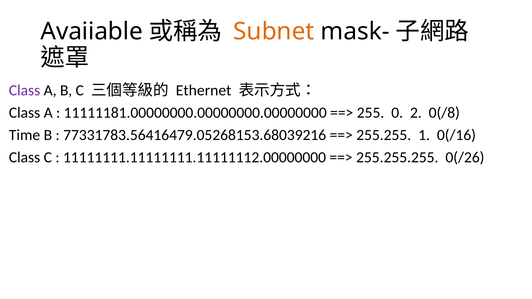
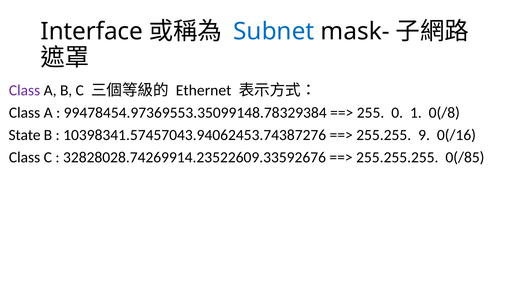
Avaiiable: Avaiiable -> Interface
Subnet colour: orange -> blue
11111181.00000000.00000000.00000000: 11111181.00000000.00000000.00000000 -> 99478454.97369553.35099148.78329384
2: 2 -> 1
Time: Time -> State
77331783.56416479.05268153.68039216: 77331783.56416479.05268153.68039216 -> 10398341.57457043.94062453.74387276
1: 1 -> 9
11111111.11111111.11111112.00000000: 11111111.11111111.11111112.00000000 -> 32828028.74269914.23522609.33592676
0(/26: 0(/26 -> 0(/85
